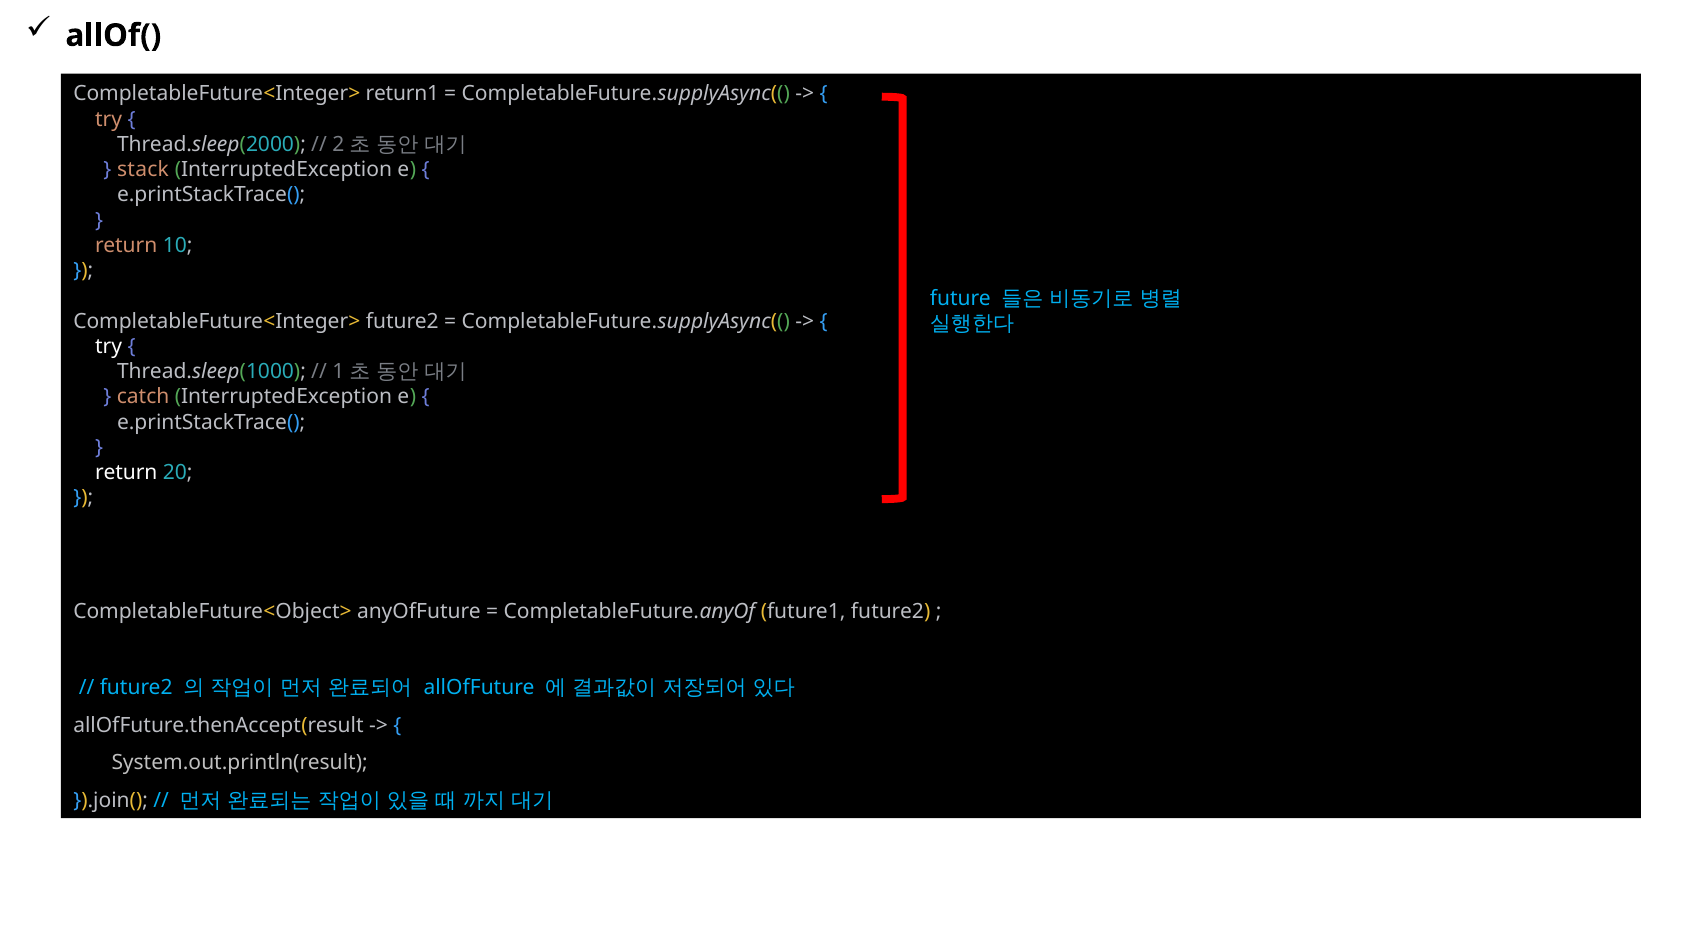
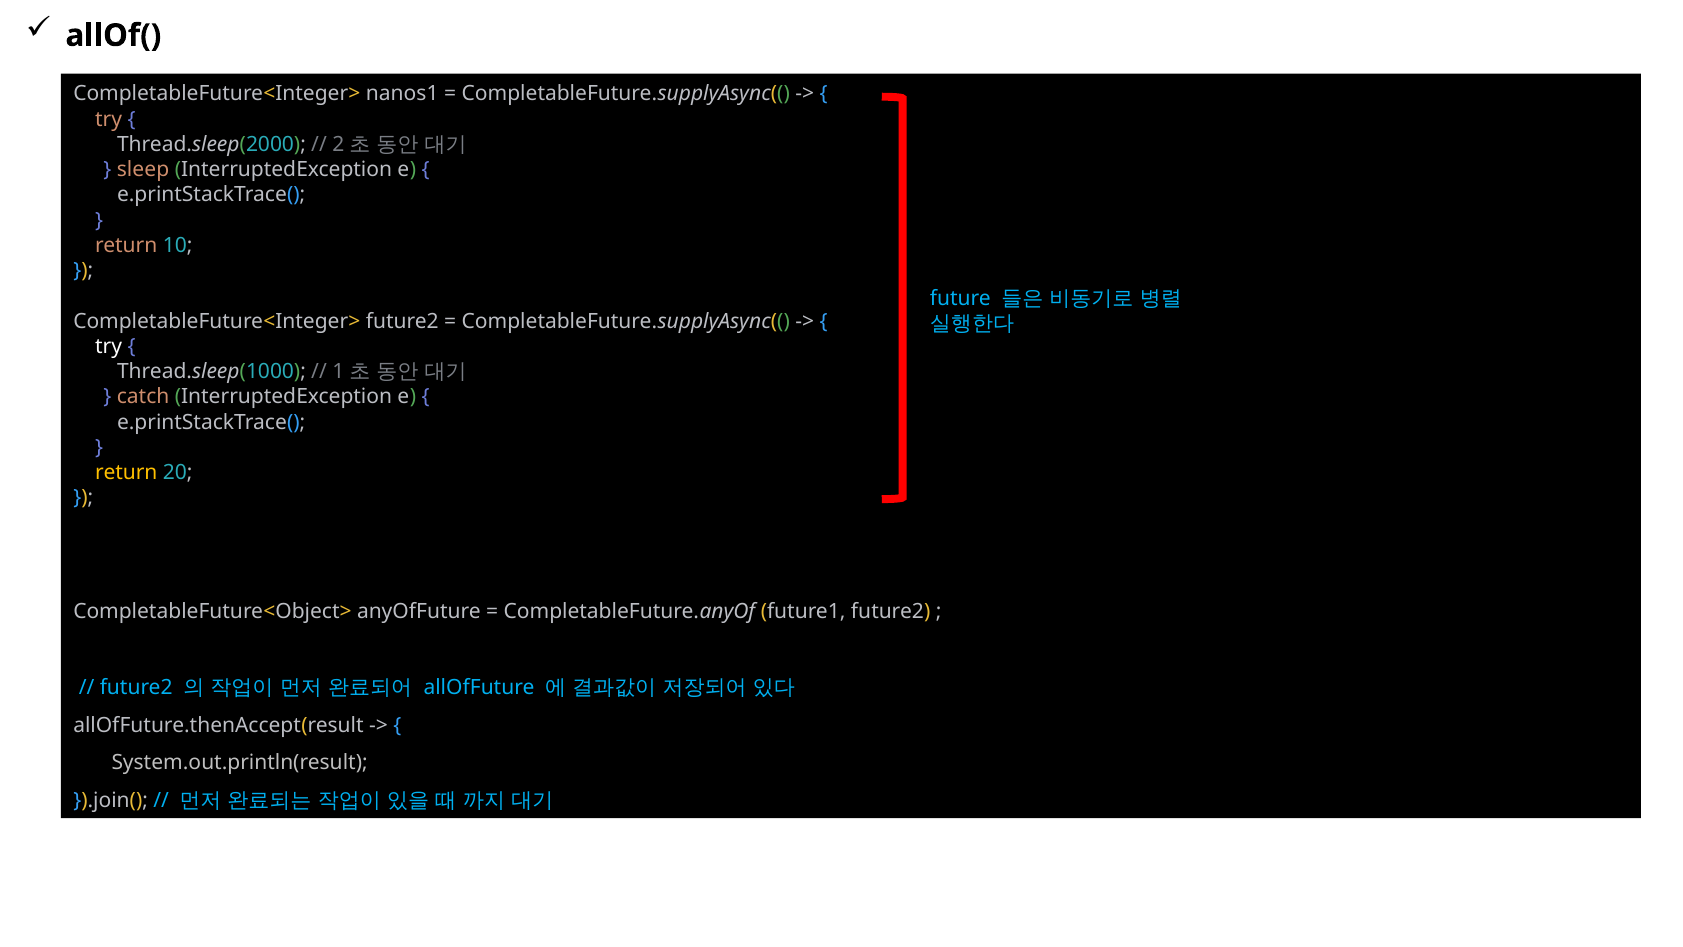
return1: return1 -> nanos1
stack: stack -> sleep
return at (126, 472) colour: white -> yellow
